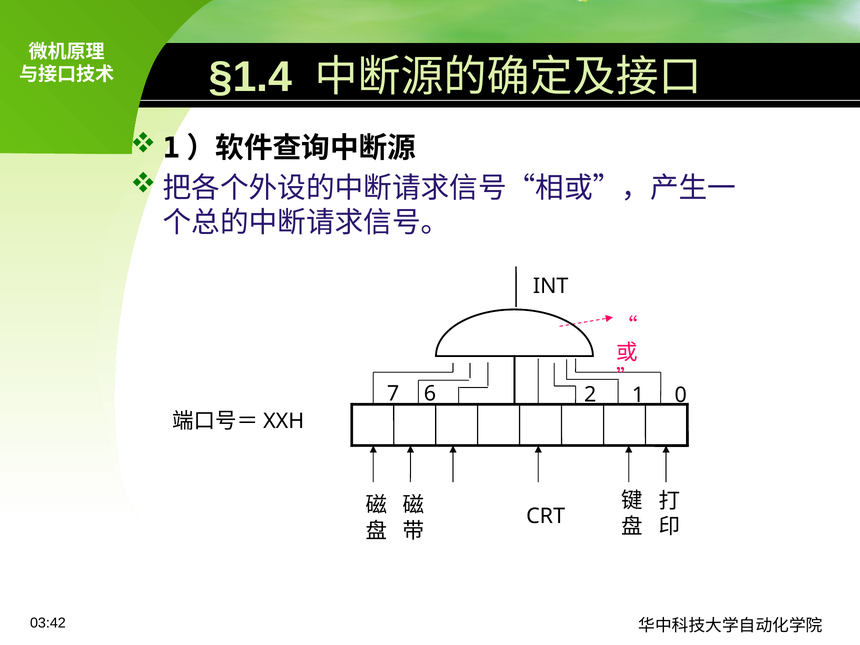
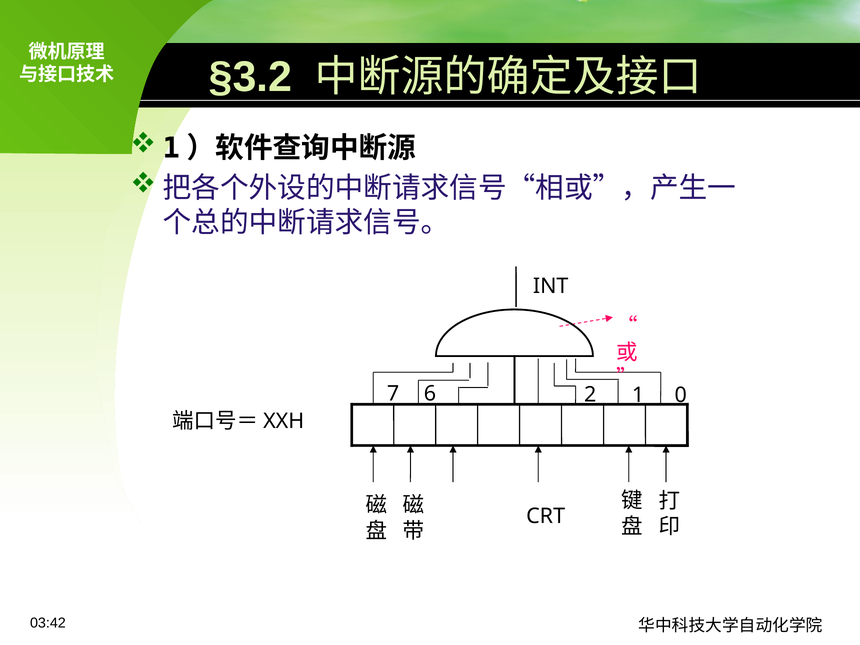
§1.4: §1.4 -> §3.2
